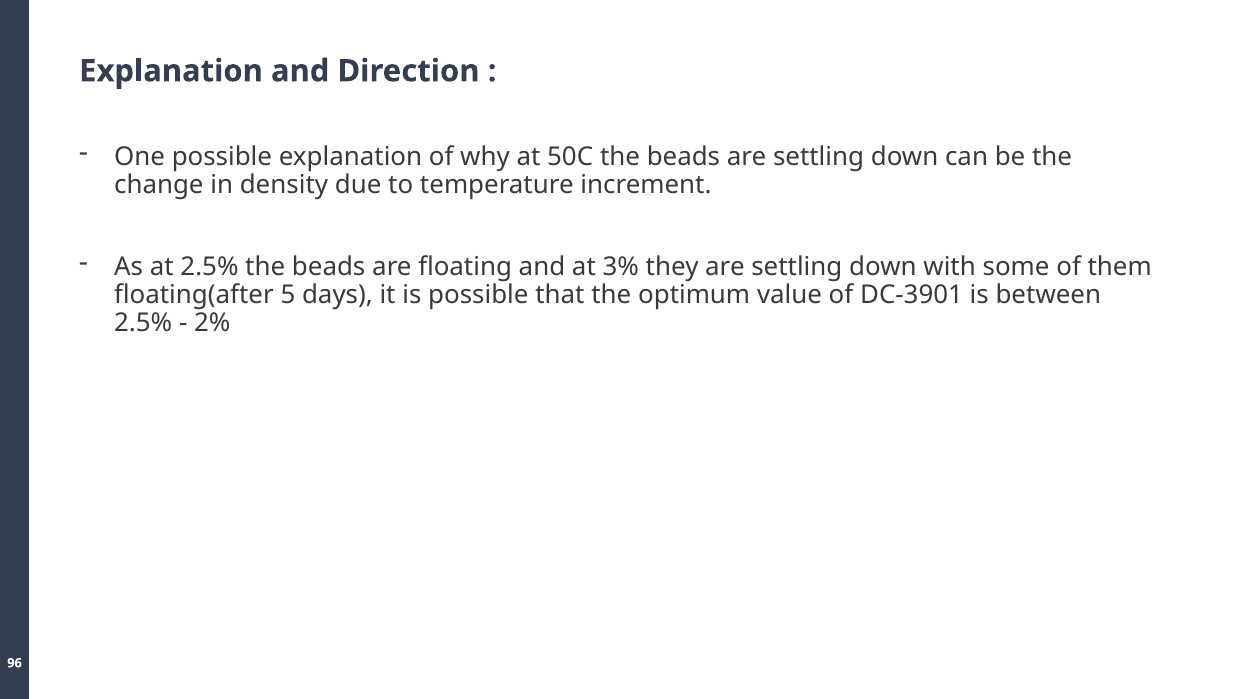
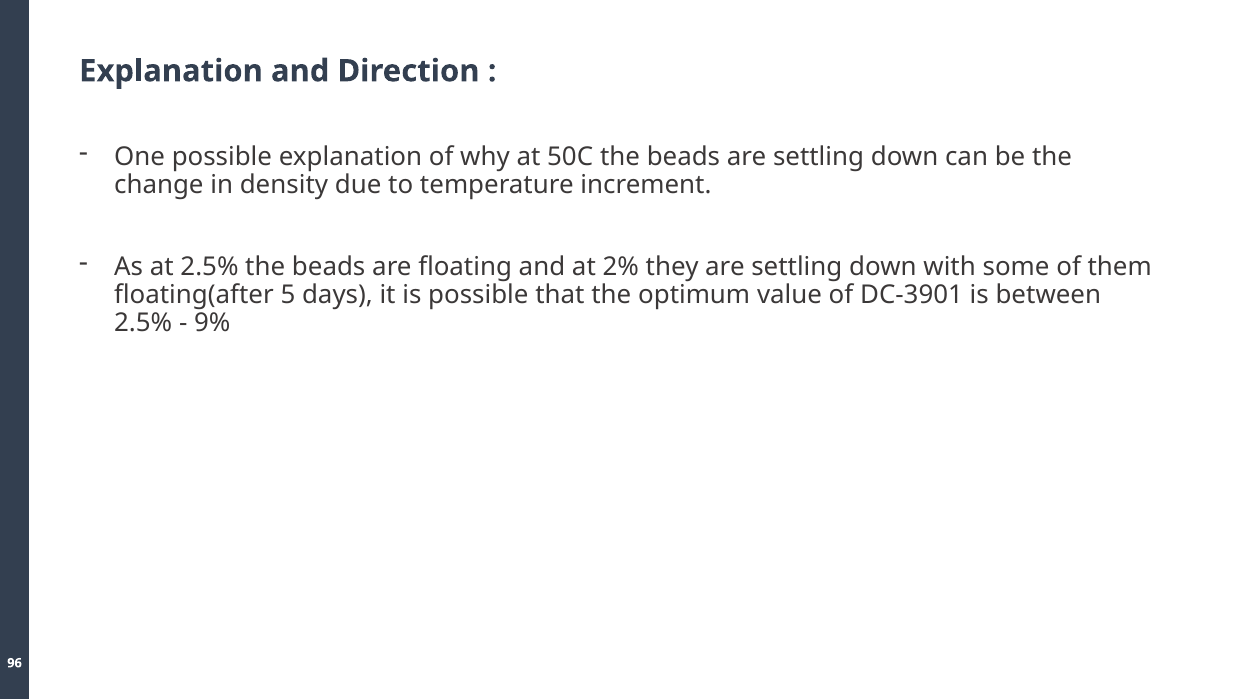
3%: 3% -> 2%
2%: 2% -> 9%
